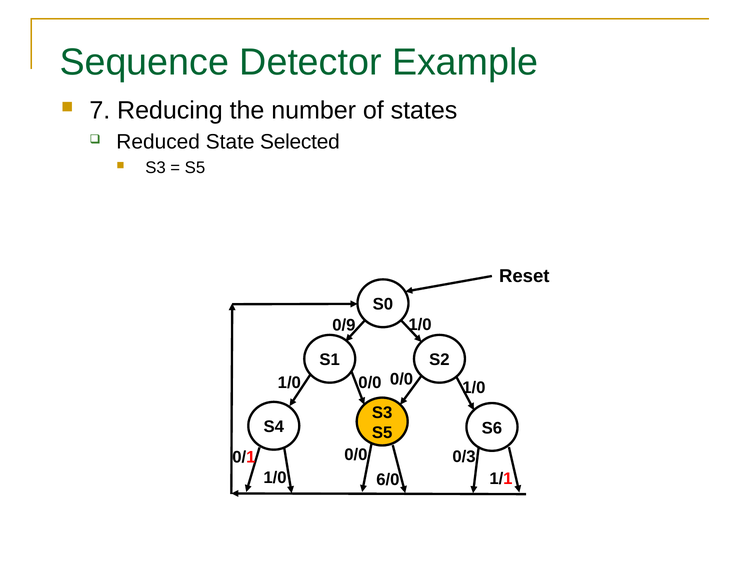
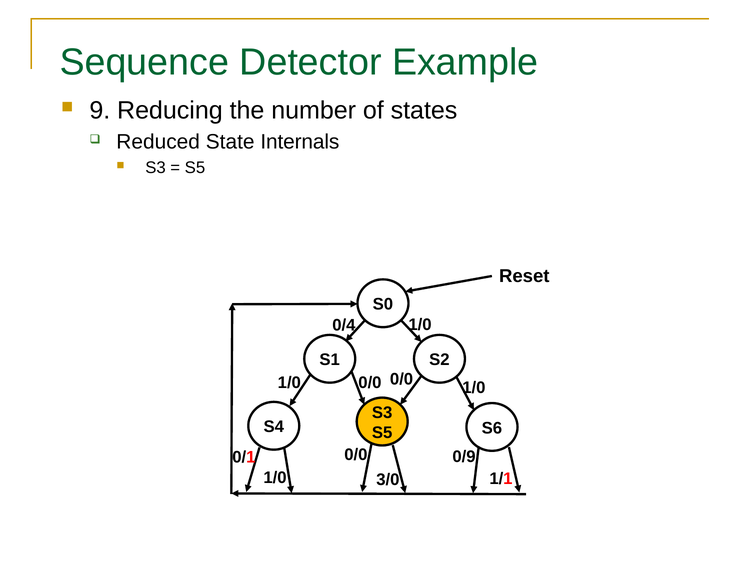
7: 7 -> 9
Selected: Selected -> Internals
0/9: 0/9 -> 0/4
0/3: 0/3 -> 0/9
6/0: 6/0 -> 3/0
